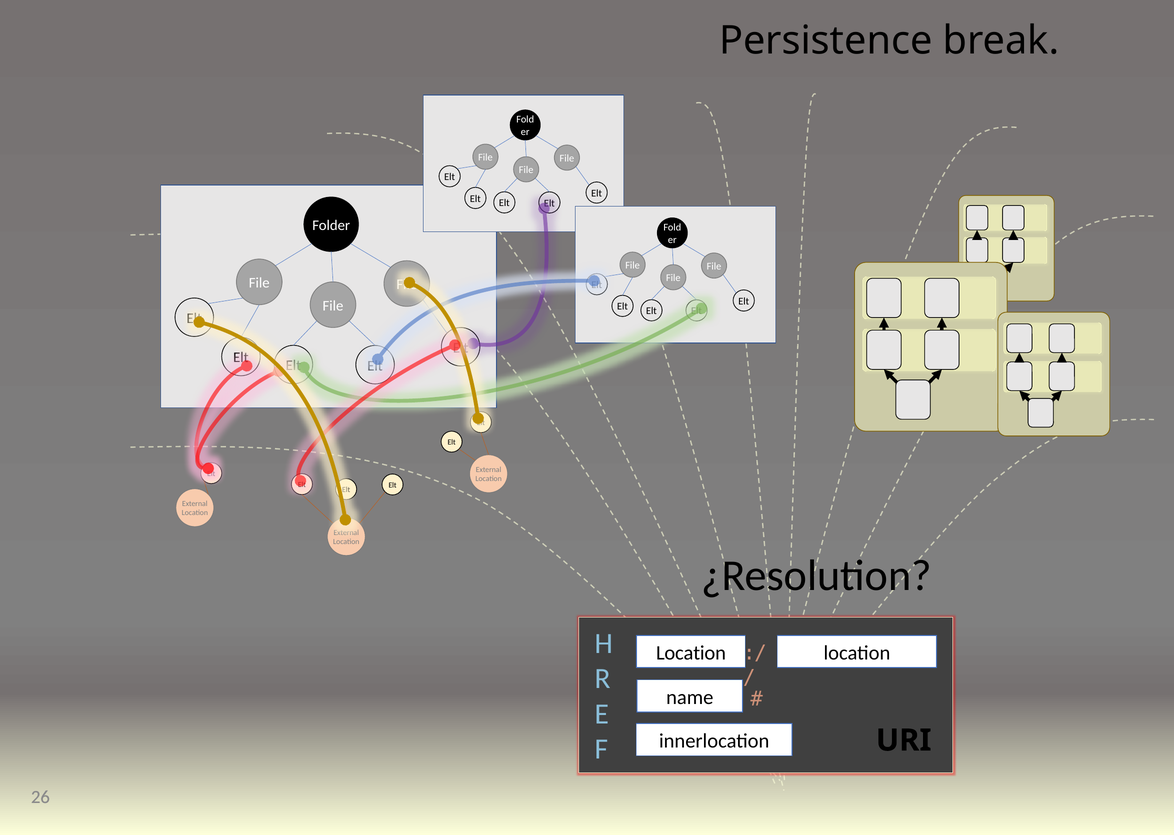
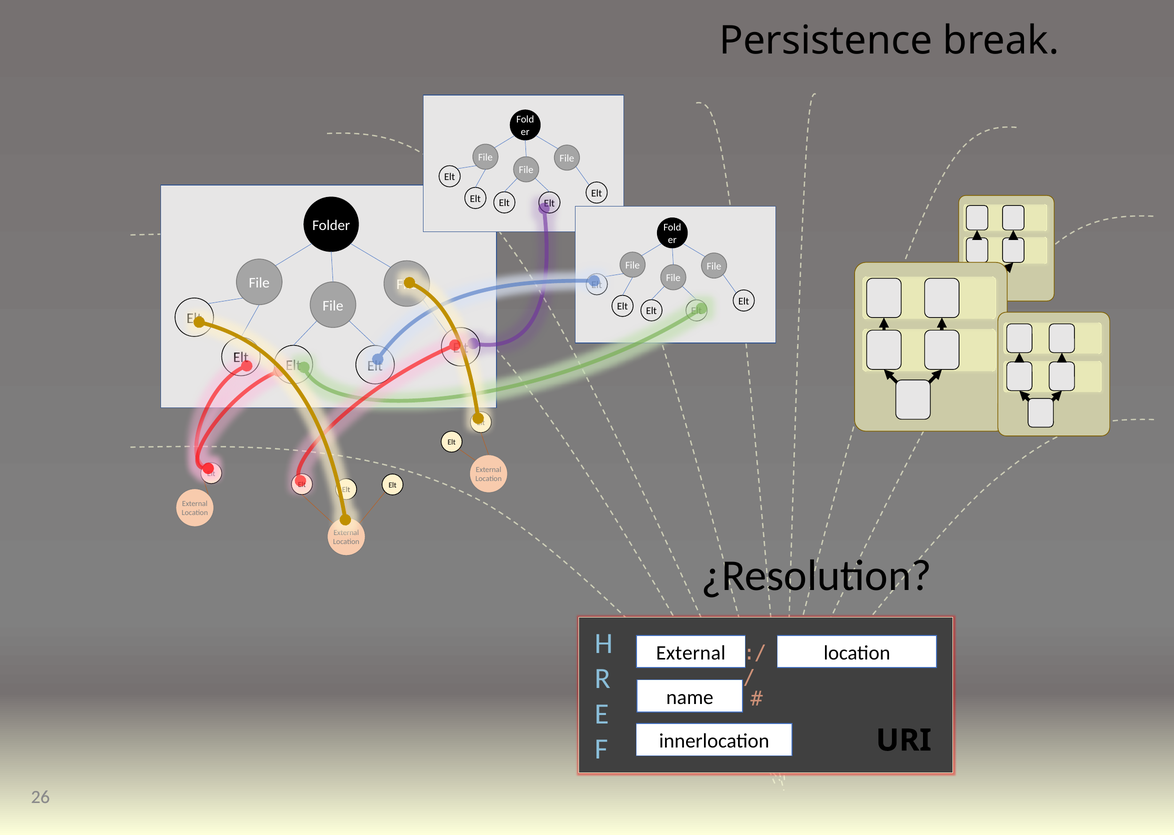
Location at (691, 653): Location -> External
